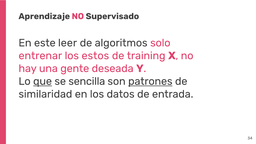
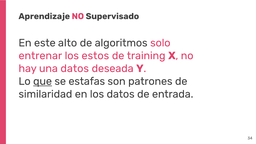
leer: leer -> alto
una gente: gente -> datos
sencilla: sencilla -> estafas
patrones underline: present -> none
